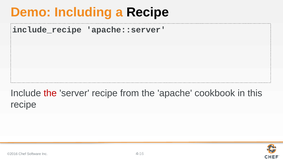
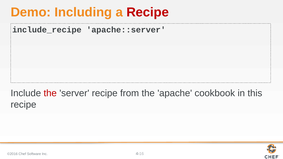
Recipe at (148, 12) colour: black -> red
